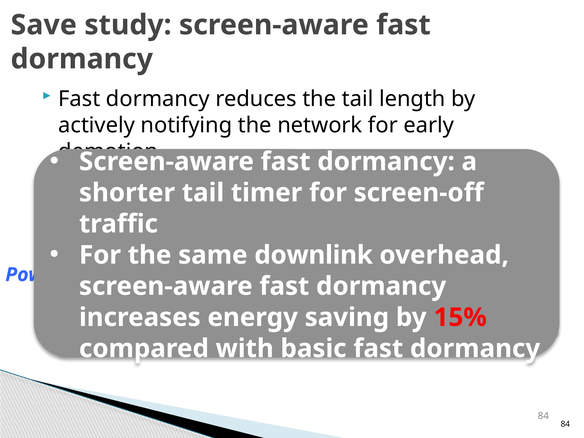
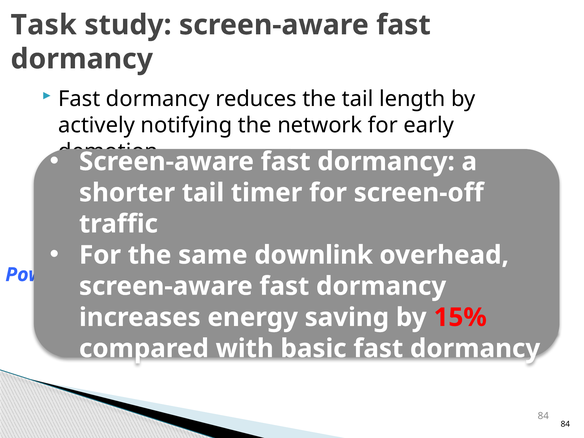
Save: Save -> Task
